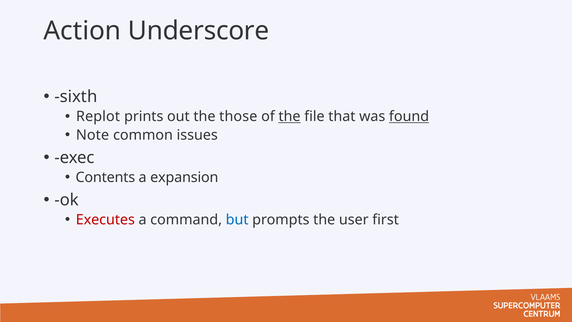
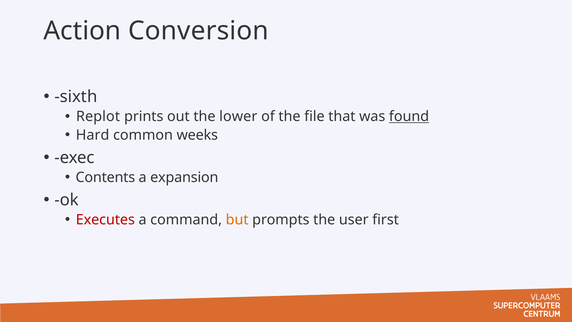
Underscore: Underscore -> Conversion
those: those -> lower
the at (290, 116) underline: present -> none
Note: Note -> Hard
issues: issues -> weeks
but colour: blue -> orange
